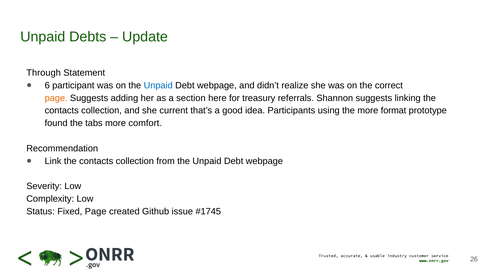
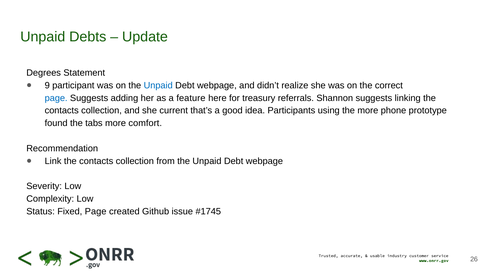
Through: Through -> Degrees
6: 6 -> 9
page at (56, 98) colour: orange -> blue
section: section -> feature
format: format -> phone
